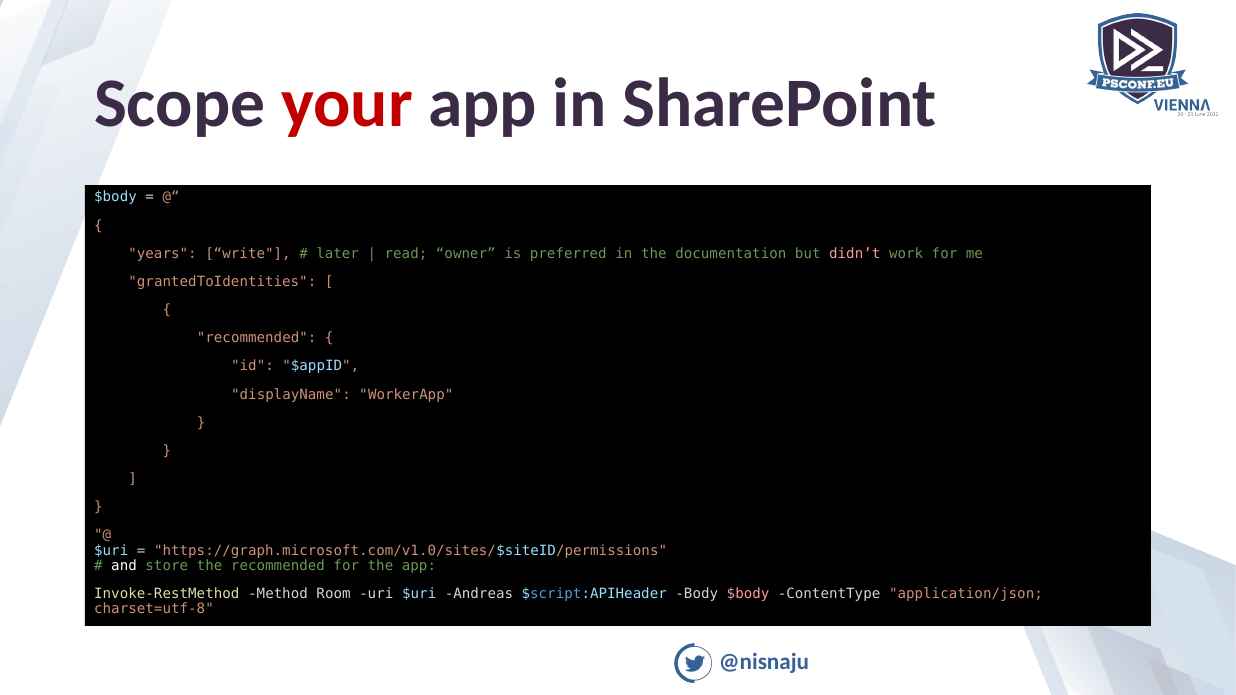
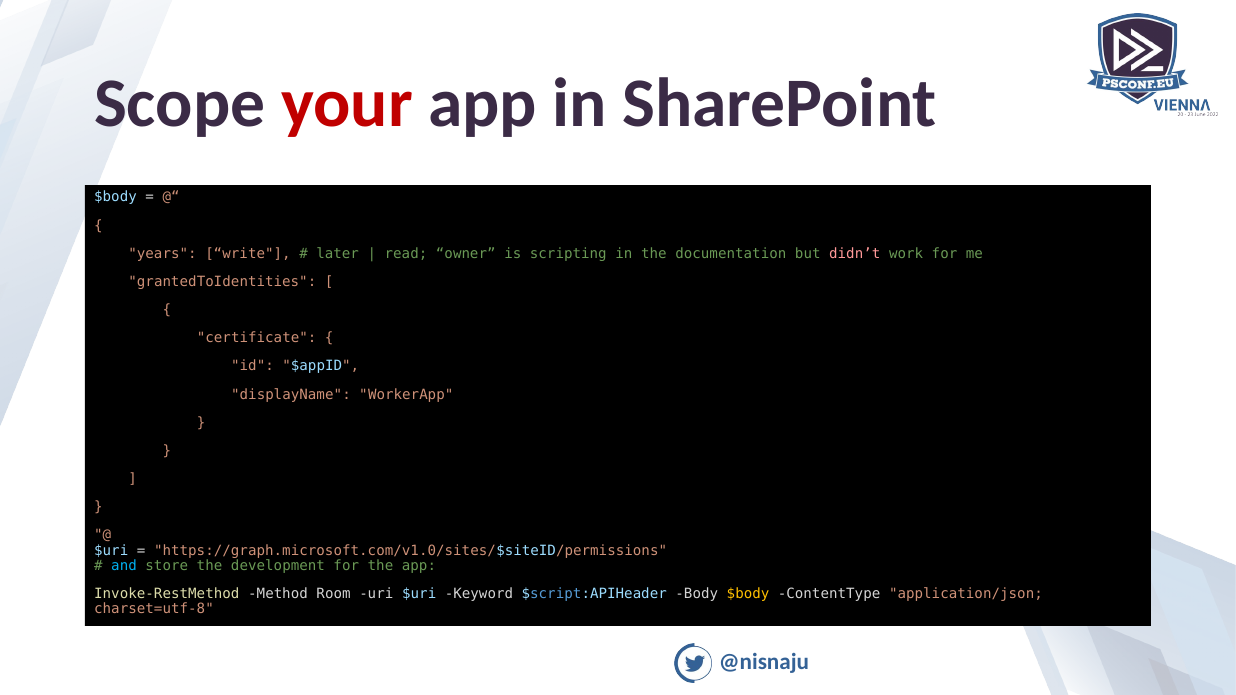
preferred: preferred -> scripting
recommended at (257, 338): recommended -> certificate
and colour: white -> light blue
the recommended: recommended -> development
Andreas: Andreas -> Keyword
$body at (748, 594) colour: pink -> yellow
